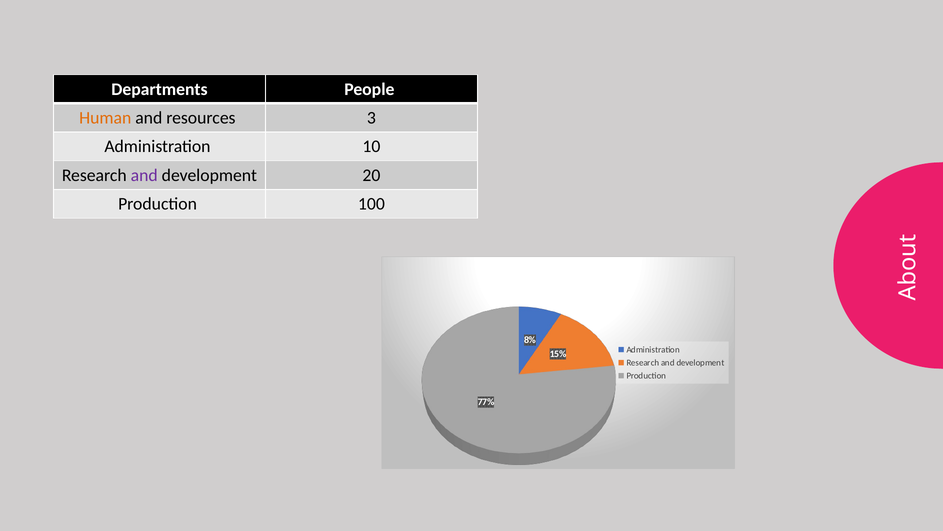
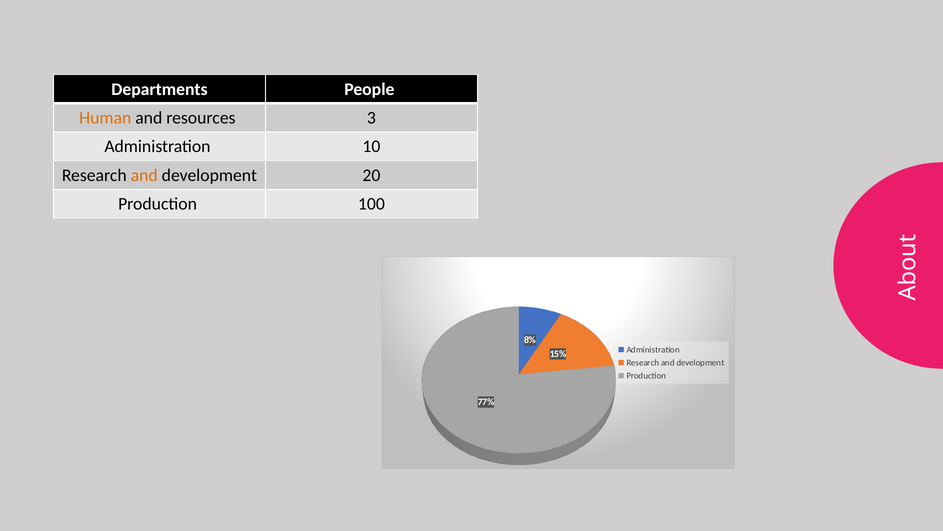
and at (144, 175) colour: purple -> orange
